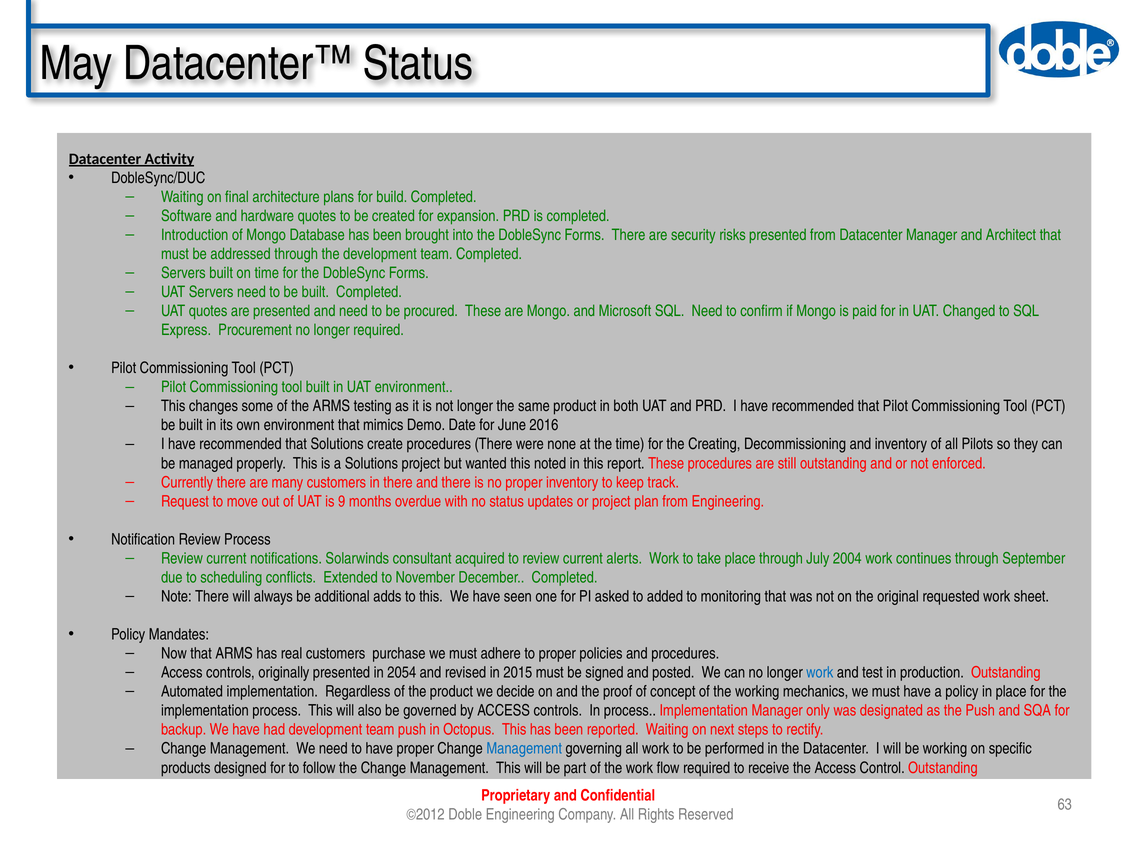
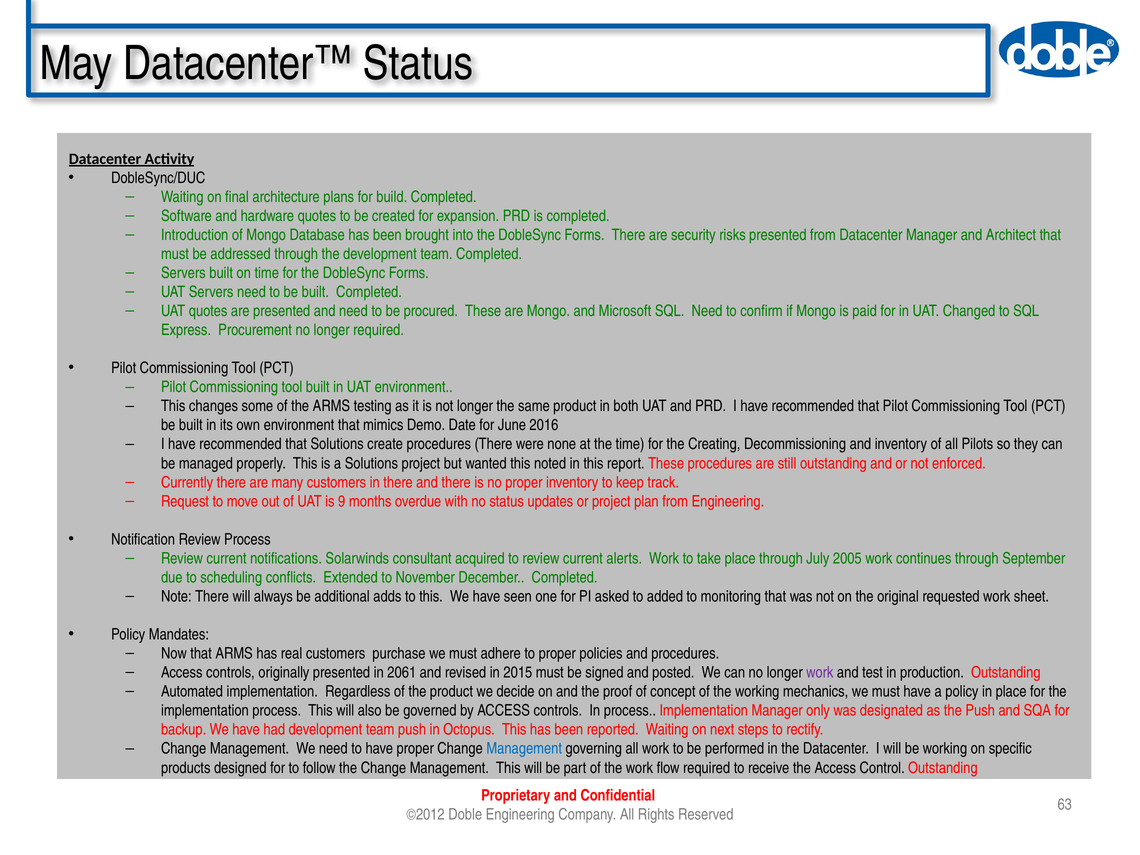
2004: 2004 -> 2005
2054: 2054 -> 2061
work at (820, 673) colour: blue -> purple
